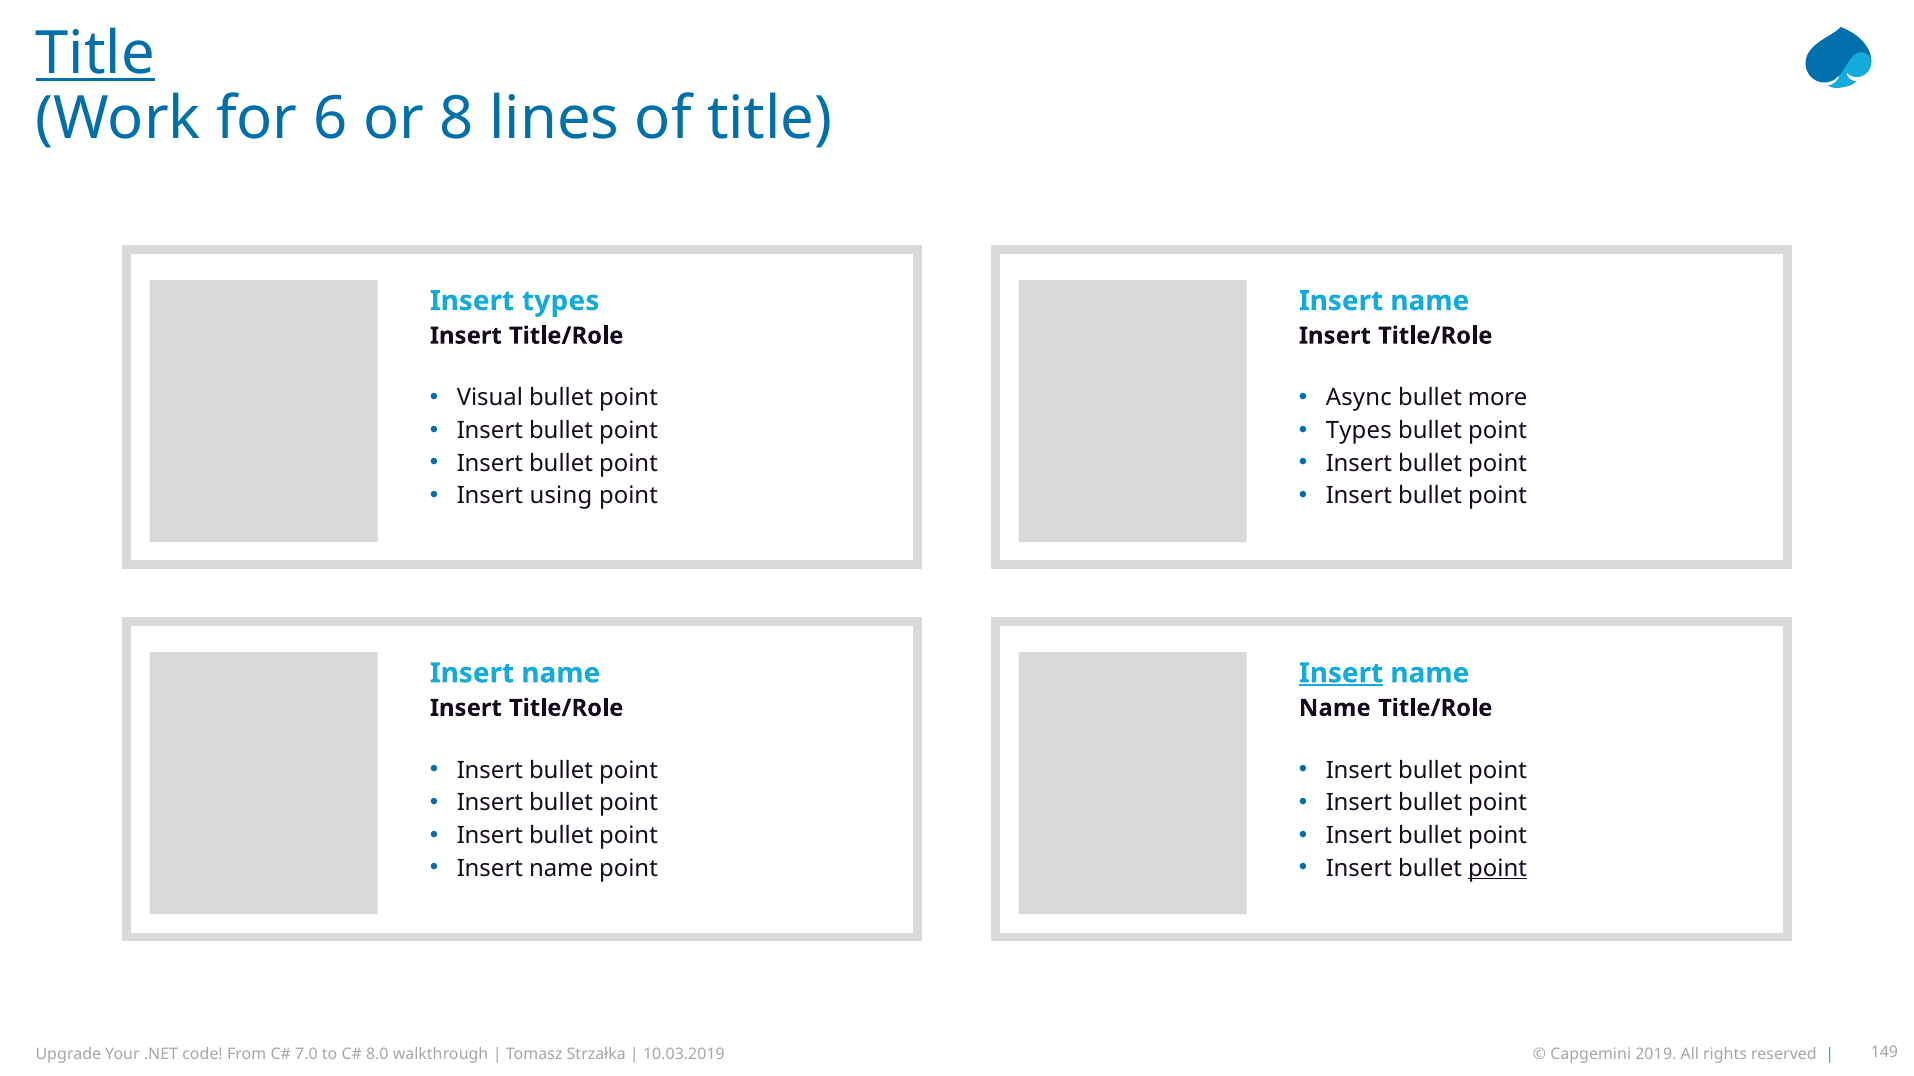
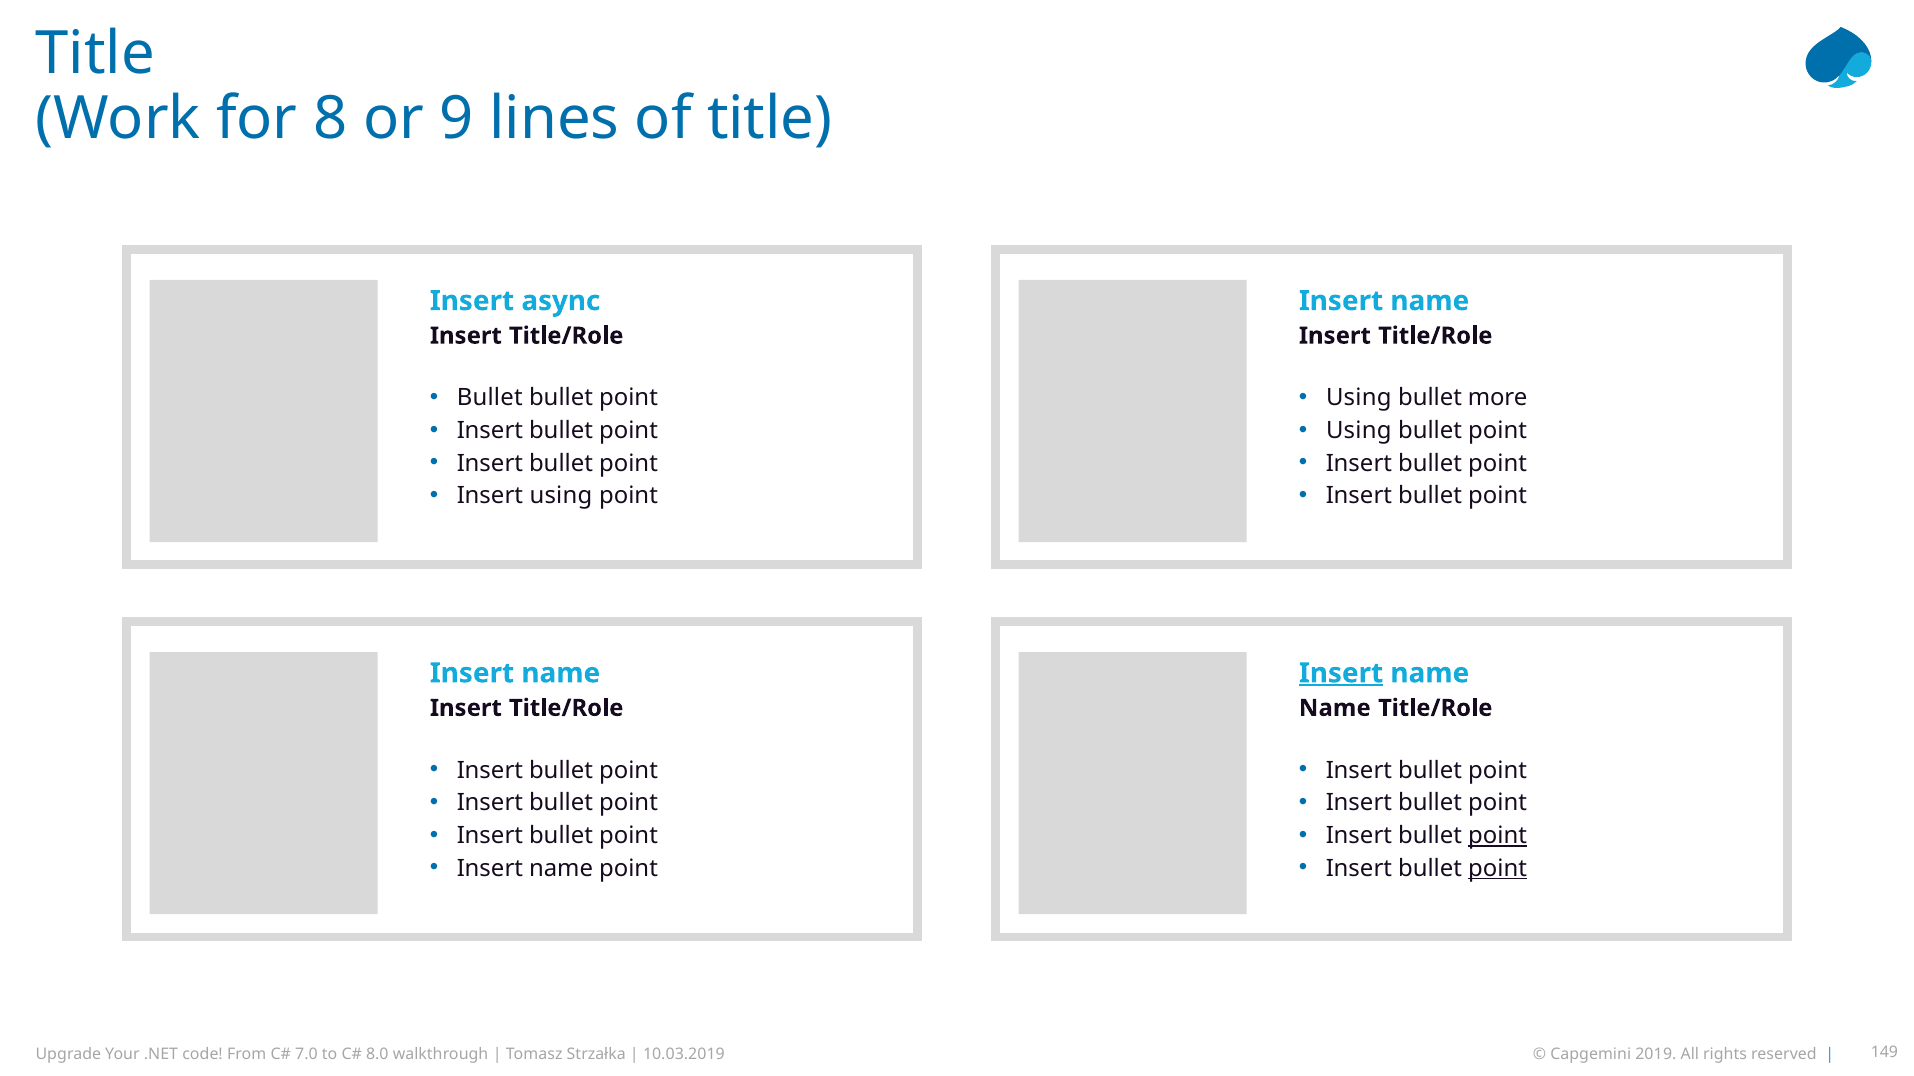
Title at (95, 54) underline: present -> none
6: 6 -> 8
8: 8 -> 9
Insert types: types -> async
Visual at (490, 398): Visual -> Bullet
Async at (1359, 398): Async -> Using
Types at (1359, 431): Types -> Using
point at (1498, 836) underline: none -> present
